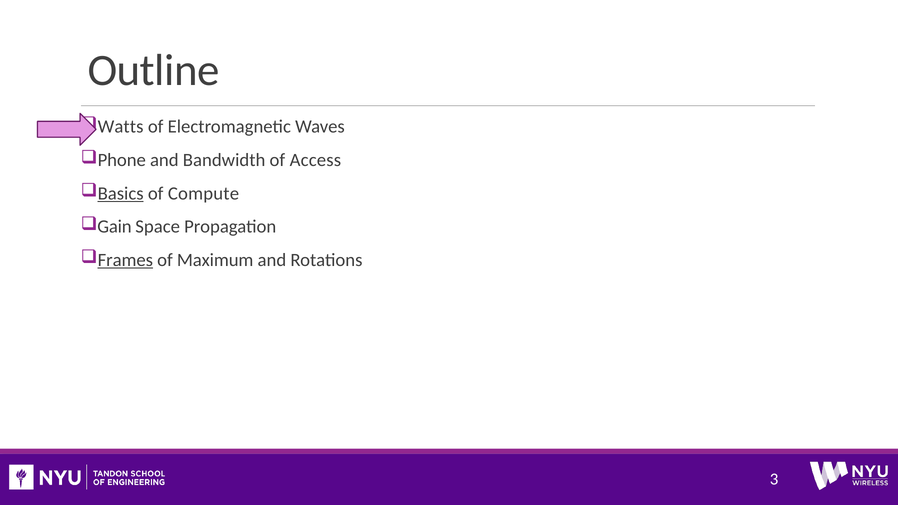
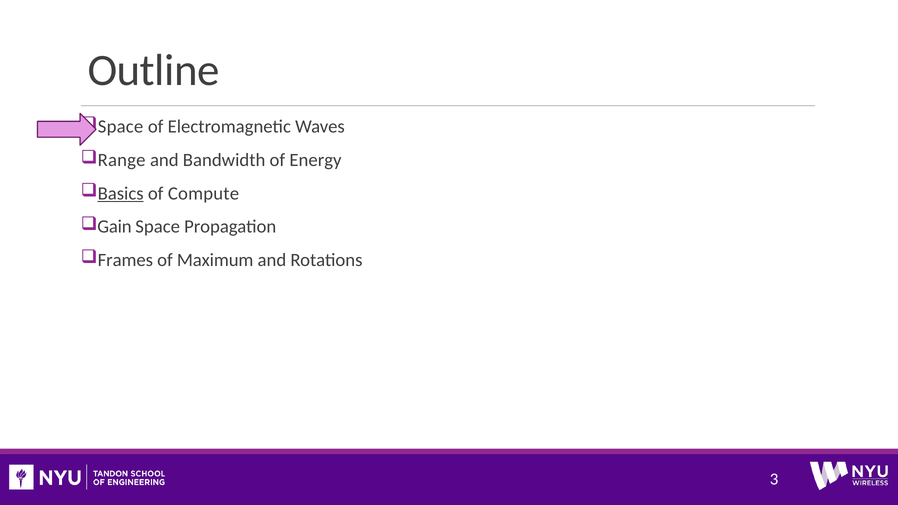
Watts at (121, 127): Watts -> Space
Phone: Phone -> Range
Access: Access -> Energy
Frames underline: present -> none
